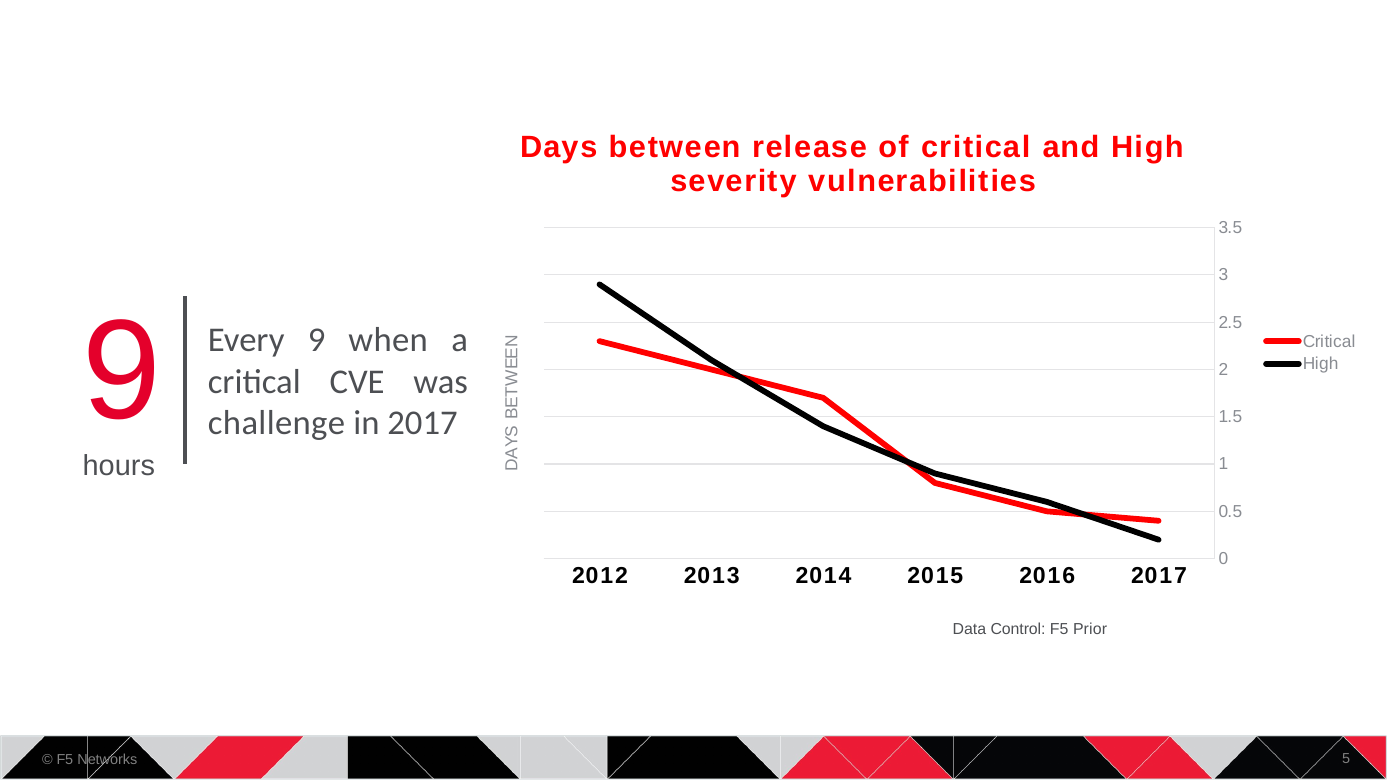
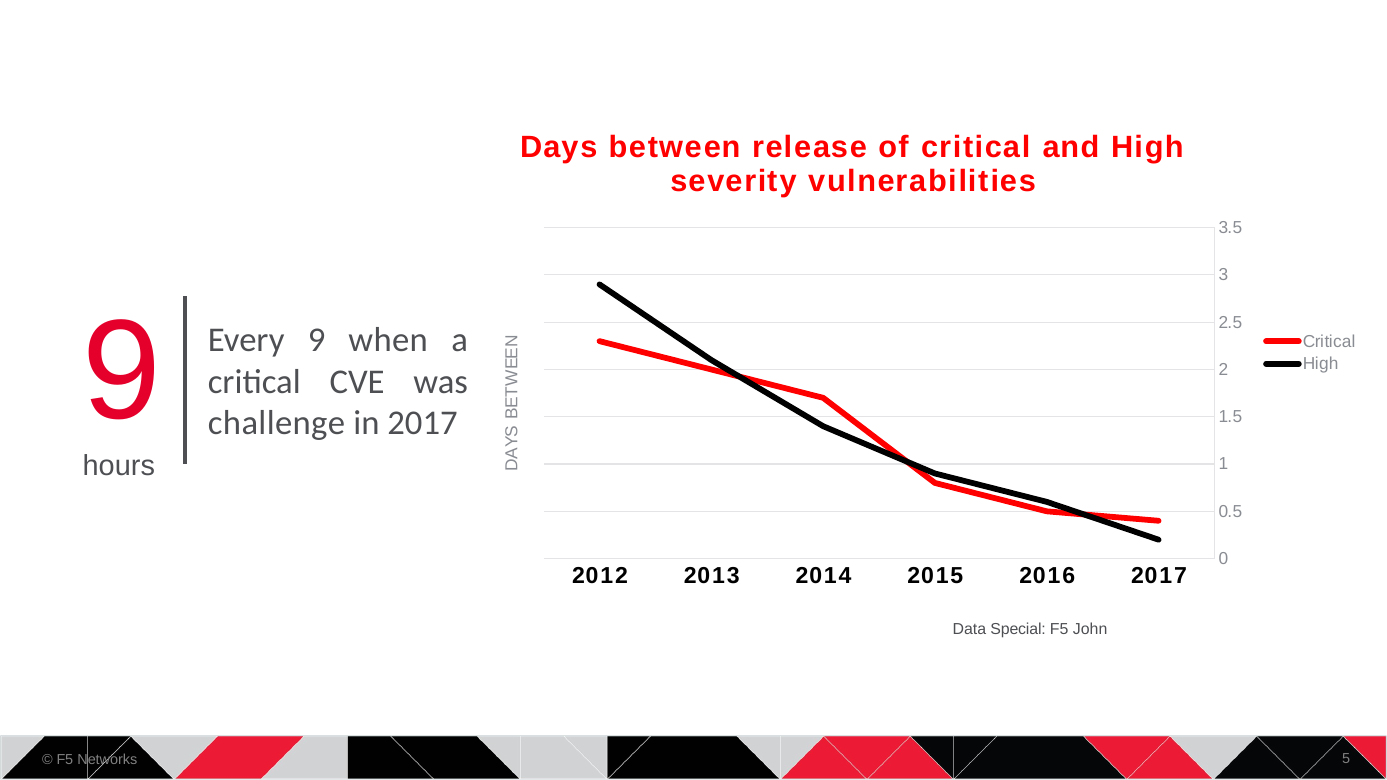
Control: Control -> Special
Prior: Prior -> John
